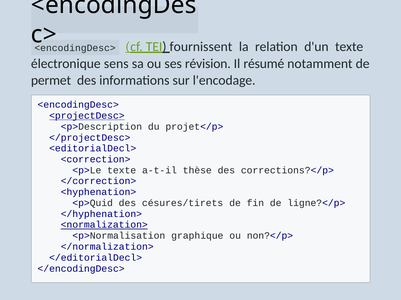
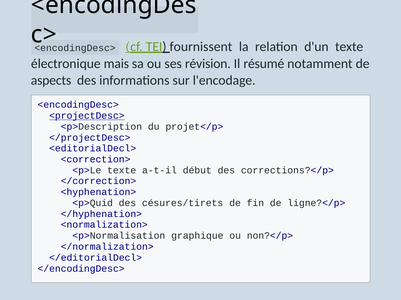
sens: sens -> mais
permet: permet -> aspects
thèse: thèse -> début
<normalization> underline: present -> none
